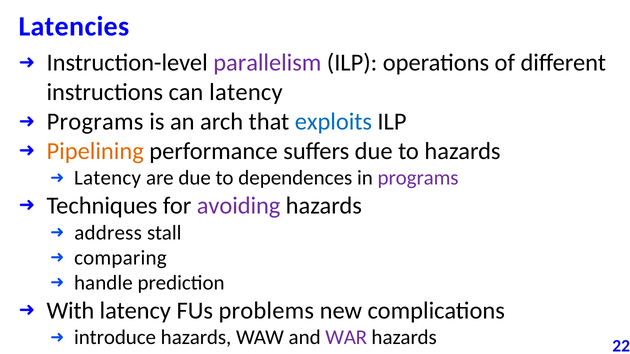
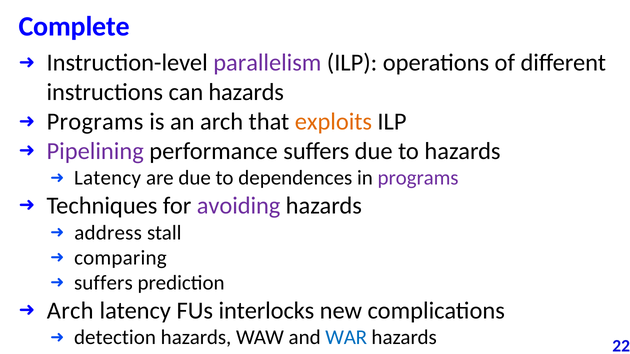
Latencies: Latencies -> Complete
can latency: latency -> hazards
exploits colour: blue -> orange
Pipelining colour: orange -> purple
handle at (103, 283): handle -> suffers
With at (70, 311): With -> Arch
problems: problems -> interlocks
introduce: introduce -> detection
WAR colour: purple -> blue
